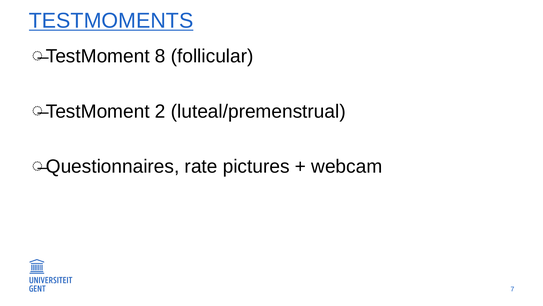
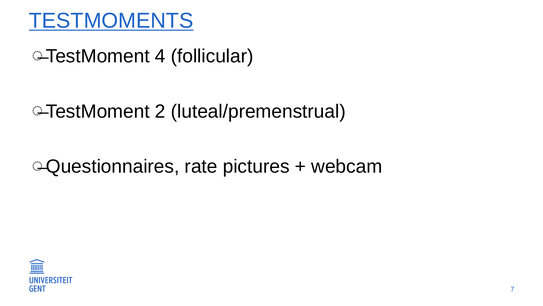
8: 8 -> 4
